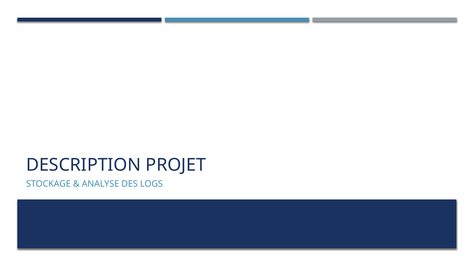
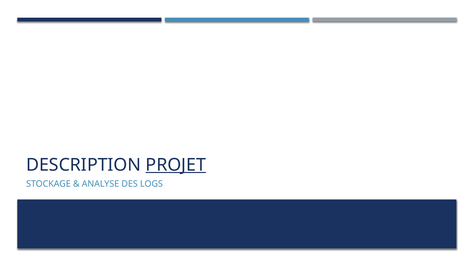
PROJET underline: none -> present
